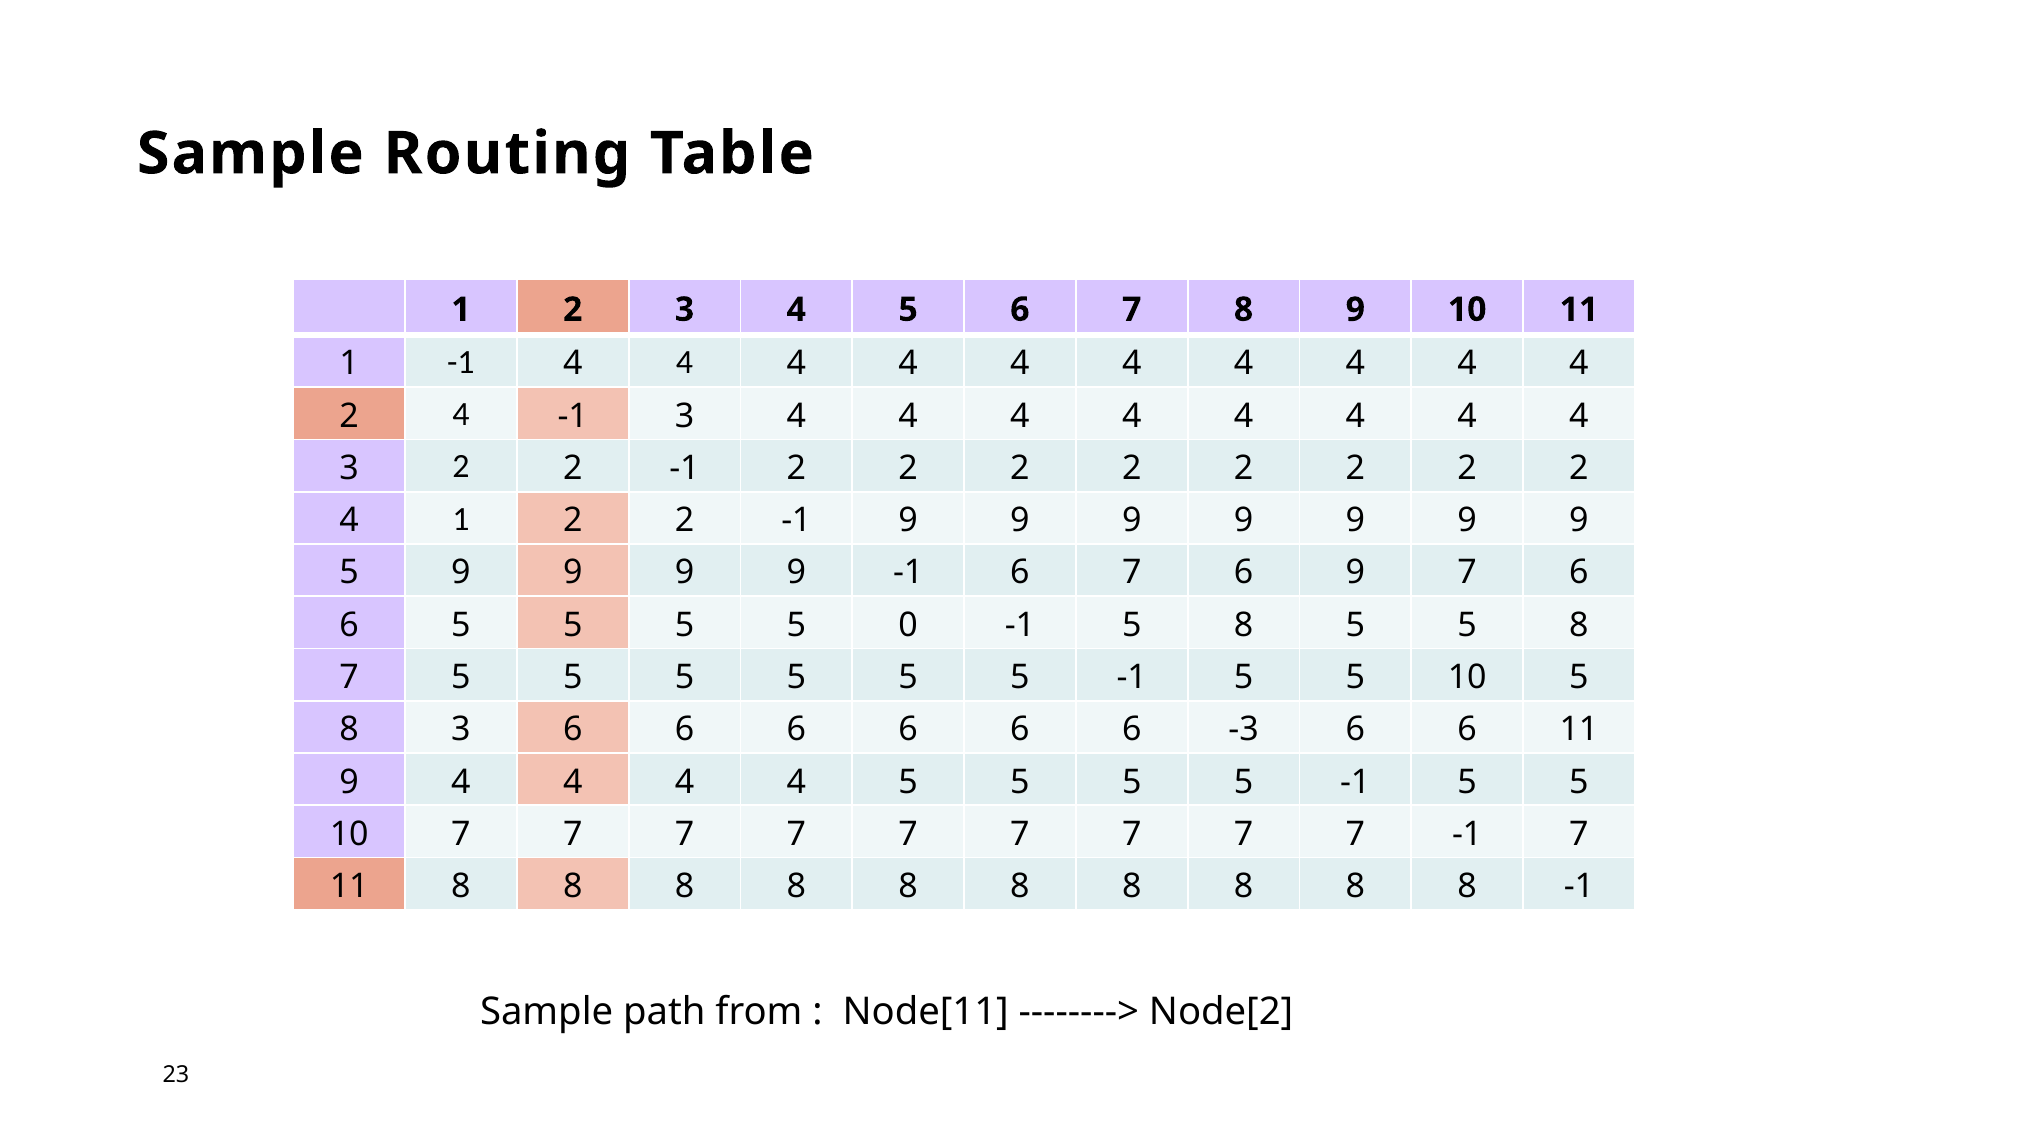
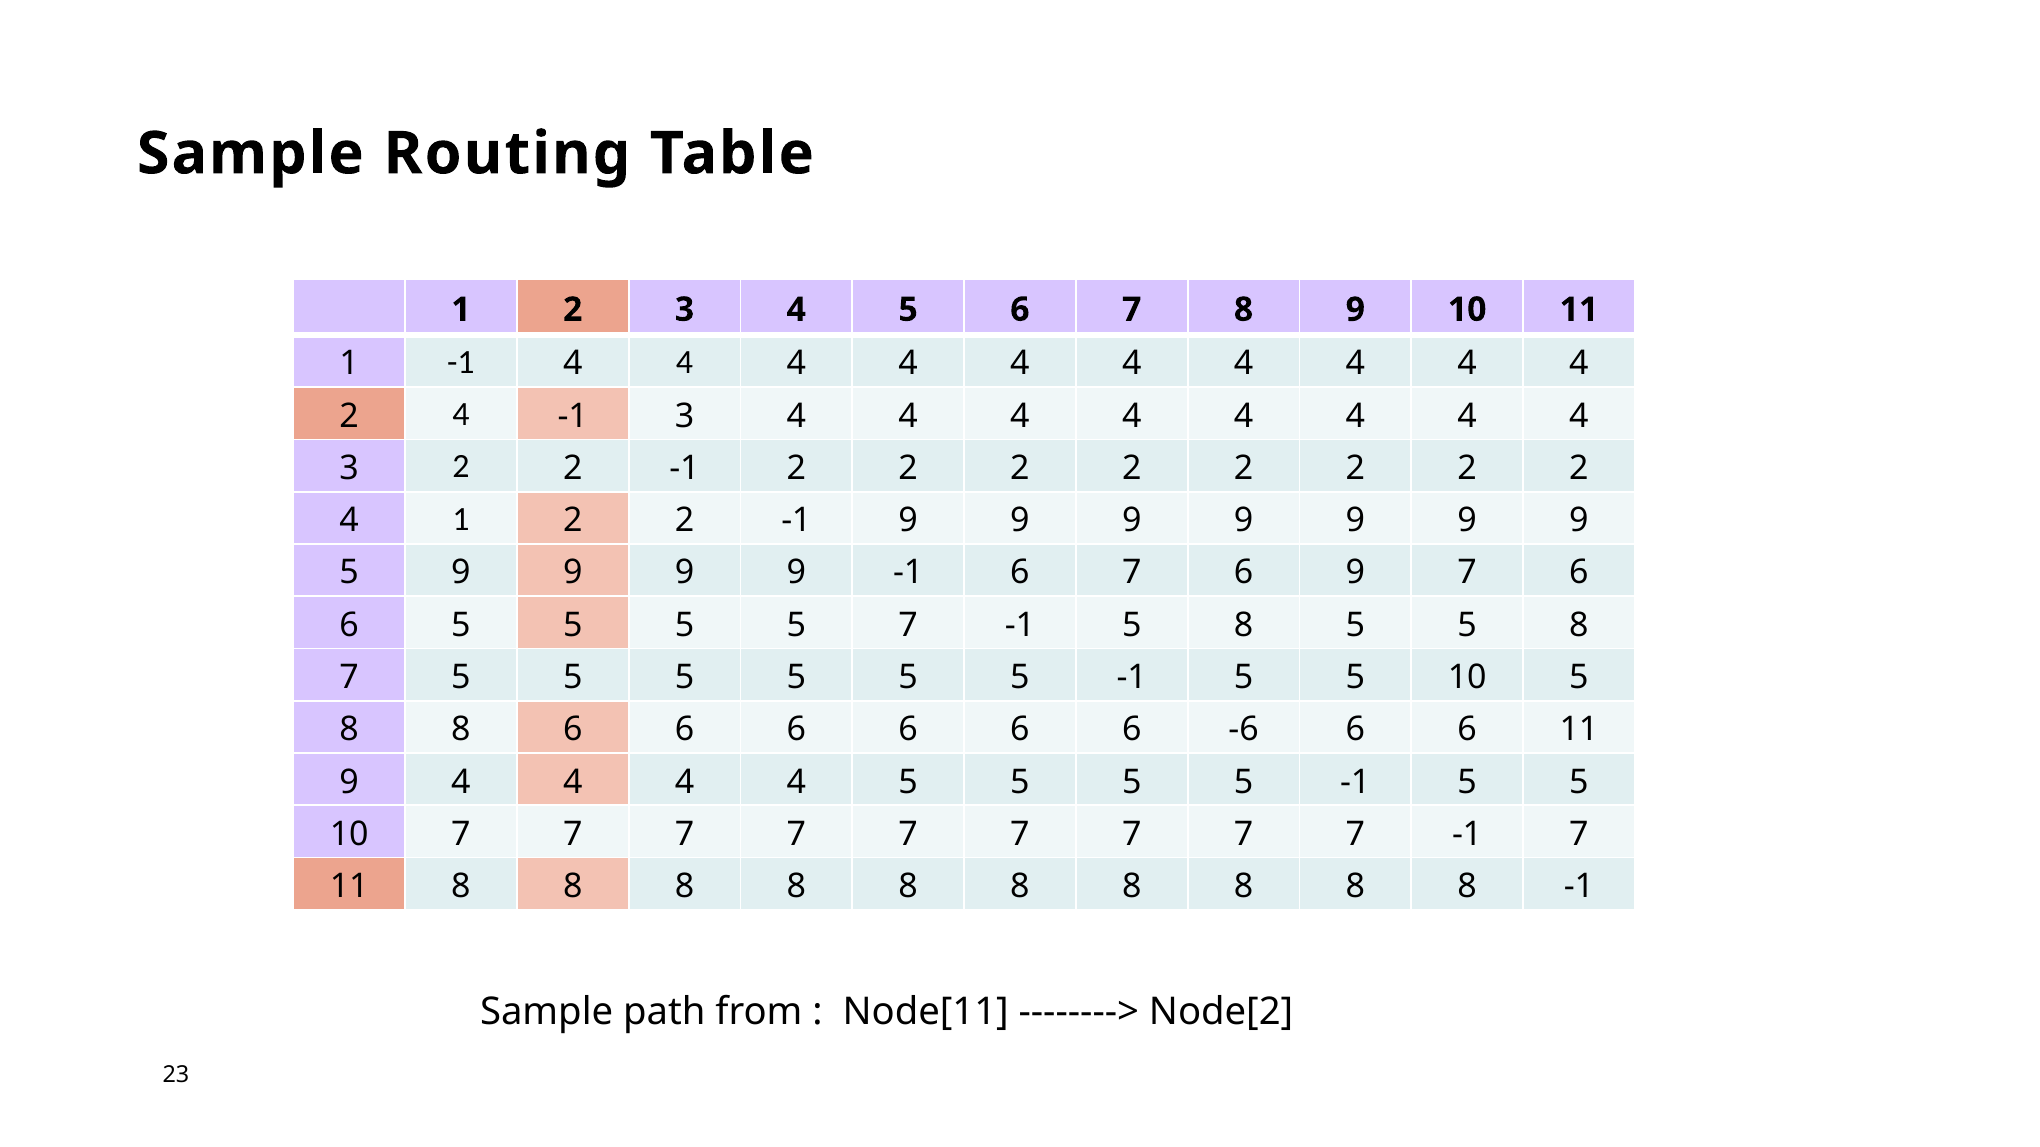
5 0: 0 -> 7
3 at (461, 730): 3 -> 8
-3: -3 -> -6
